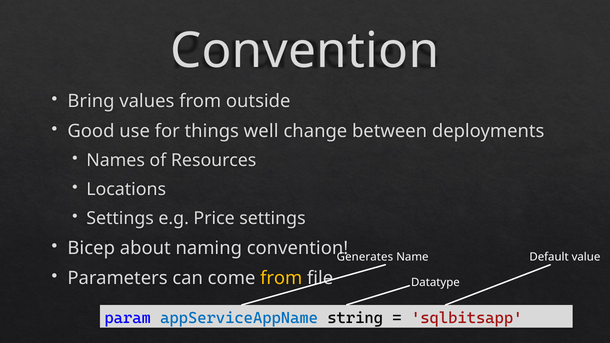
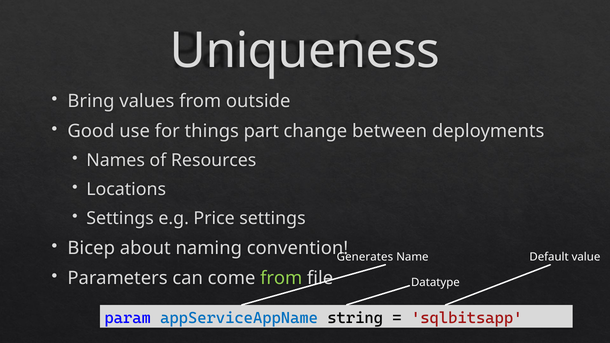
Convention at (305, 51): Convention -> Uniqueness
well: well -> part
from at (281, 278) colour: yellow -> light green
